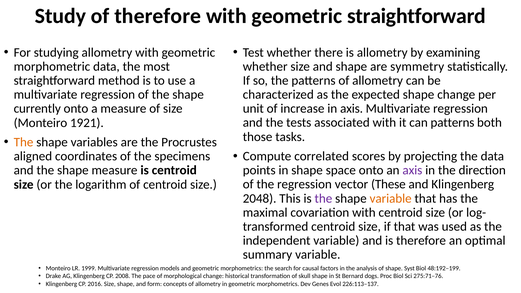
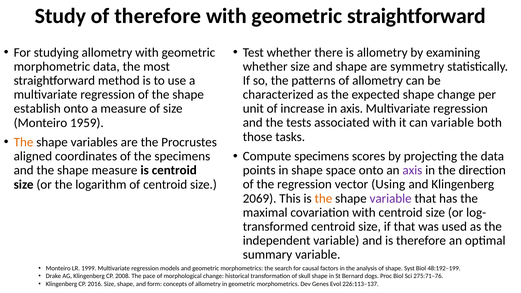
currently: currently -> establish
1921: 1921 -> 1959
can patterns: patterns -> variable
Compute correlated: correlated -> specimens
These: These -> Using
2048: 2048 -> 2069
the at (323, 198) colour: purple -> orange
variable at (391, 198) colour: orange -> purple
